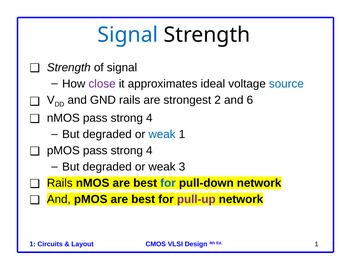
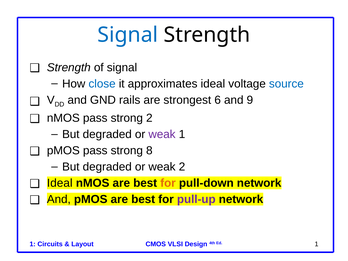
close colour: purple -> blue
2: 2 -> 6
6: 6 -> 9
nMOS pass strong 4: 4 -> 2
weak at (162, 134) colour: blue -> purple
pMOS pass strong 4: 4 -> 8
weak 3: 3 -> 2
Rails at (60, 183): Rails -> Ideal
for at (168, 183) colour: blue -> orange
